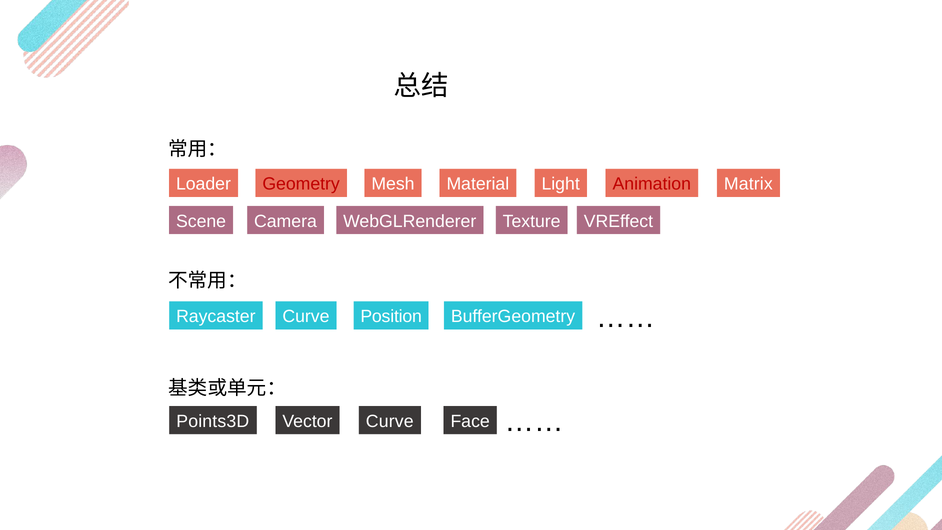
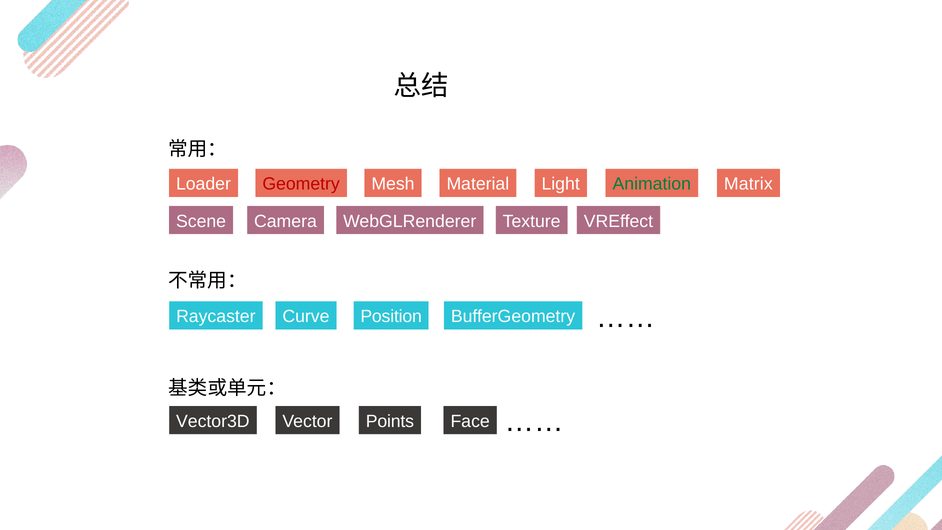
Animation colour: red -> green
Points3D: Points3D -> Vector3D
Vector Curve: Curve -> Points
